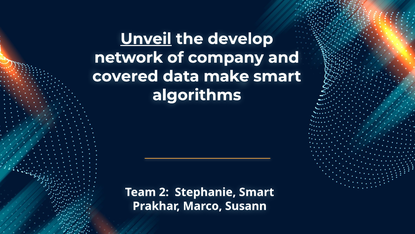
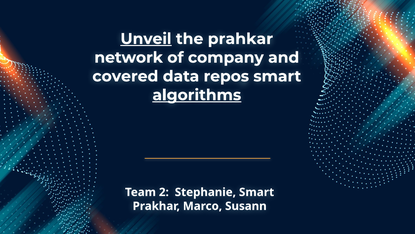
develop: develop -> prahkar
make: make -> repos
algorithms underline: none -> present
